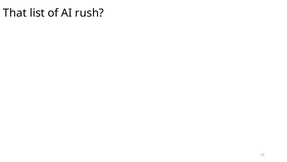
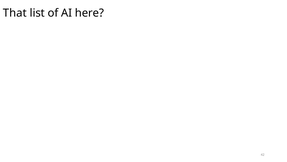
rush: rush -> here
